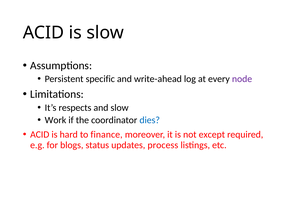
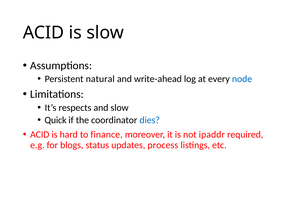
specific: specific -> natural
node colour: purple -> blue
Work: Work -> Quick
except: except -> ipaddr
